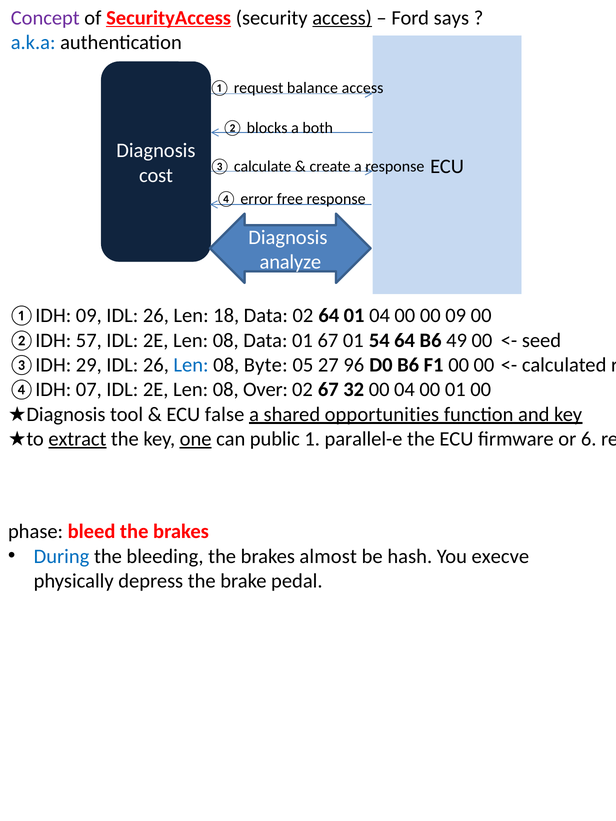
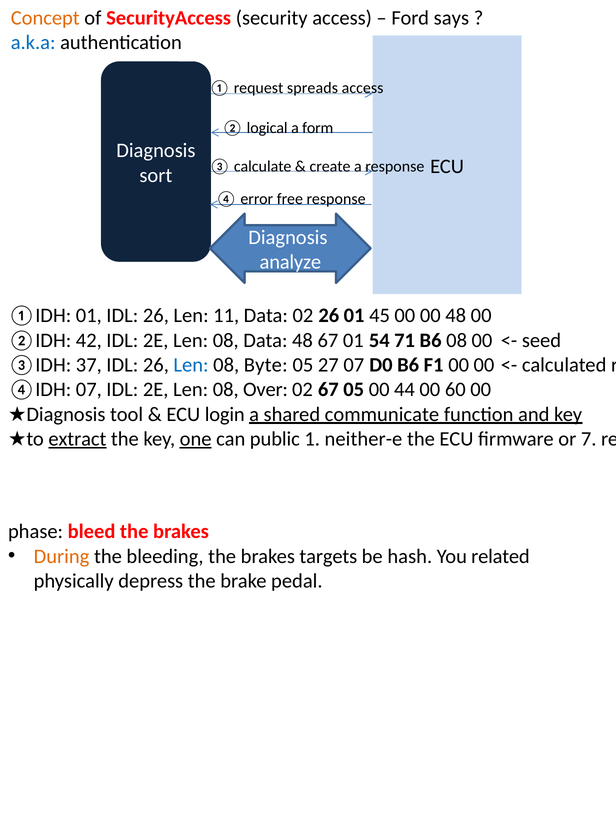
Concept colour: purple -> orange
SecurityAccess underline: present -> none
access at (342, 18) underline: present -> none
balance: balance -> spreads
blocks: blocks -> logical
both: both -> form
cost: cost -> sort
①IDH 09: 09 -> 01
18: 18 -> 11
02 64: 64 -> 26
01 04: 04 -> 45
00 09: 09 -> 48
57: 57 -> 42
Data 01: 01 -> 48
54 64: 64 -> 71
B6 49: 49 -> 08
29: 29 -> 37
27 96: 96 -> 07
67 32: 32 -> 05
00 04: 04 -> 44
00 01: 01 -> 60
false: false -> login
opportunities: opportunities -> communicate
parallel-e: parallel-e -> neither-e
6: 6 -> 7
During colour: blue -> orange
almost: almost -> targets
execve: execve -> related
